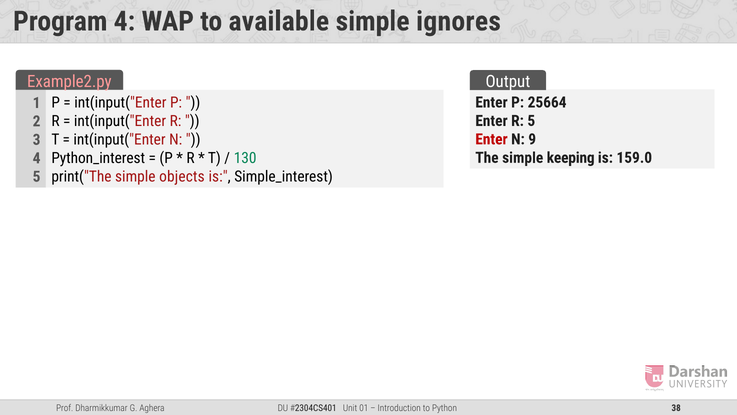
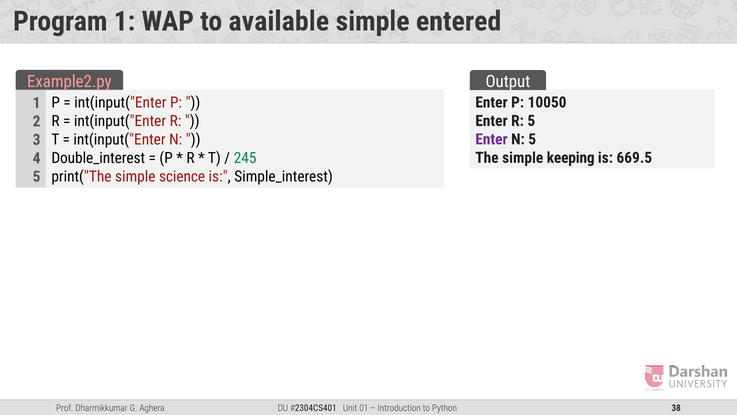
Program 4: 4 -> 1
ignores: ignores -> entered
25664: 25664 -> 10050
Enter at (491, 139) colour: red -> purple
N 9: 9 -> 5
159.0: 159.0 -> 669.5
Python_interest: Python_interest -> Double_interest
130: 130 -> 245
objects: objects -> science
